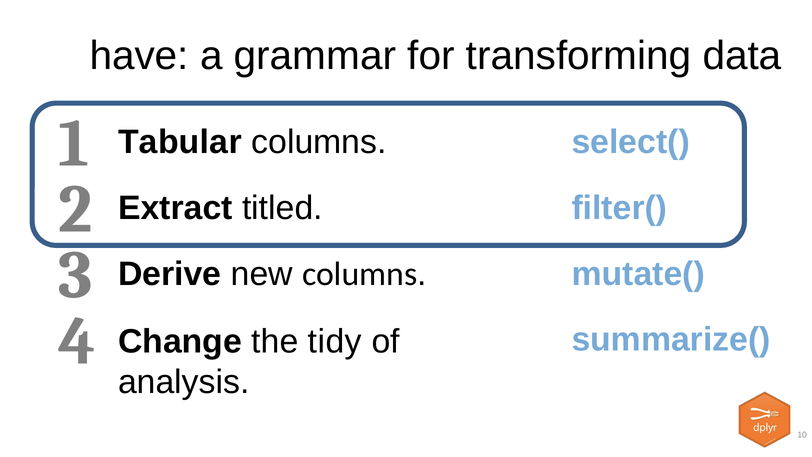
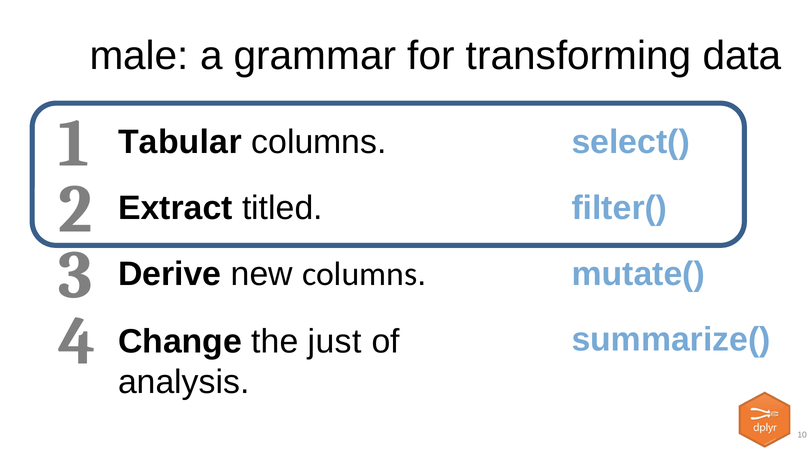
have: have -> male
tidy: tidy -> just
